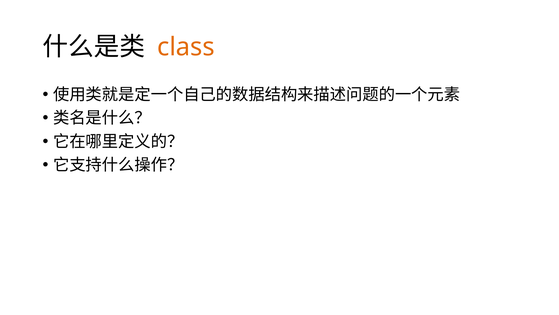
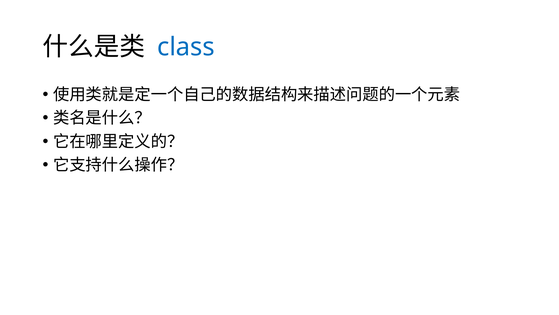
class colour: orange -> blue
